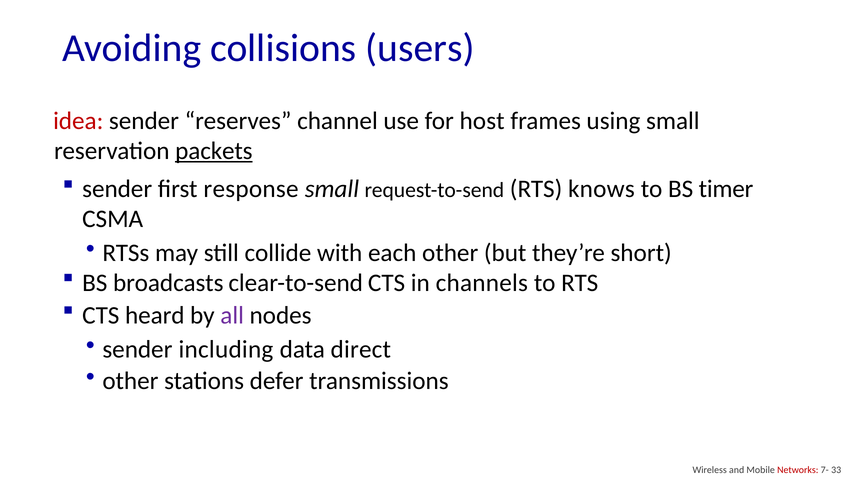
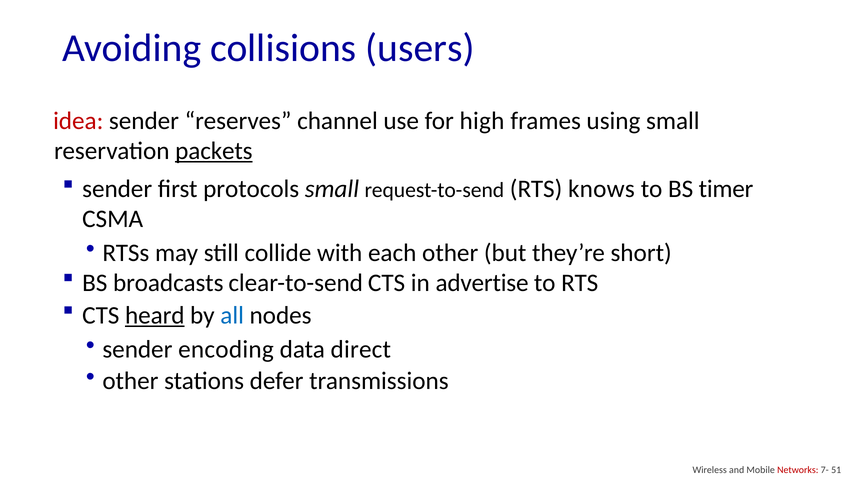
host: host -> high
response: response -> protocols
channels: channels -> advertise
heard underline: none -> present
all colour: purple -> blue
including: including -> encoding
33: 33 -> 51
